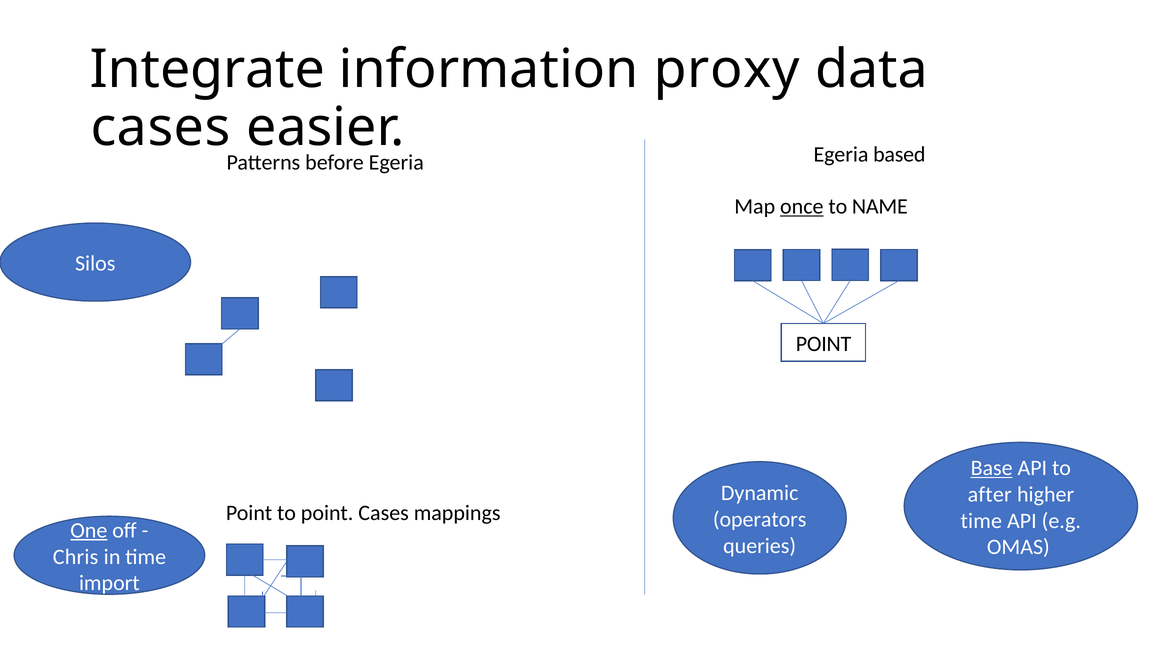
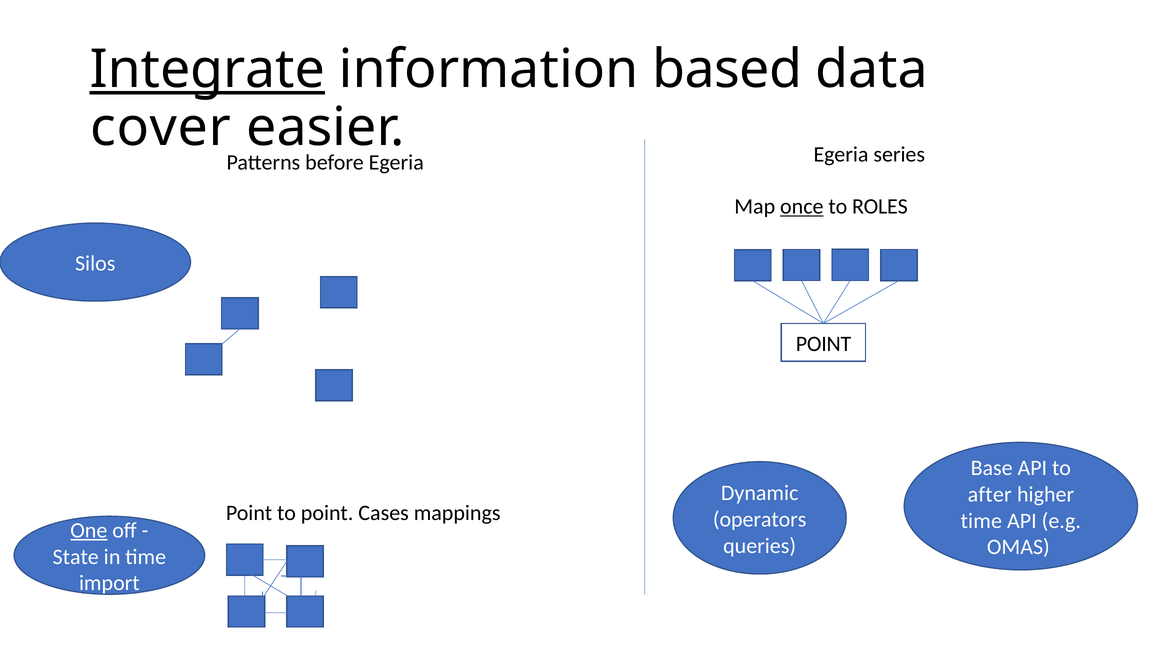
Integrate underline: none -> present
proxy: proxy -> based
cases at (161, 128): cases -> cover
based: based -> series
NAME: NAME -> ROLES
Base underline: present -> none
Chris: Chris -> State
